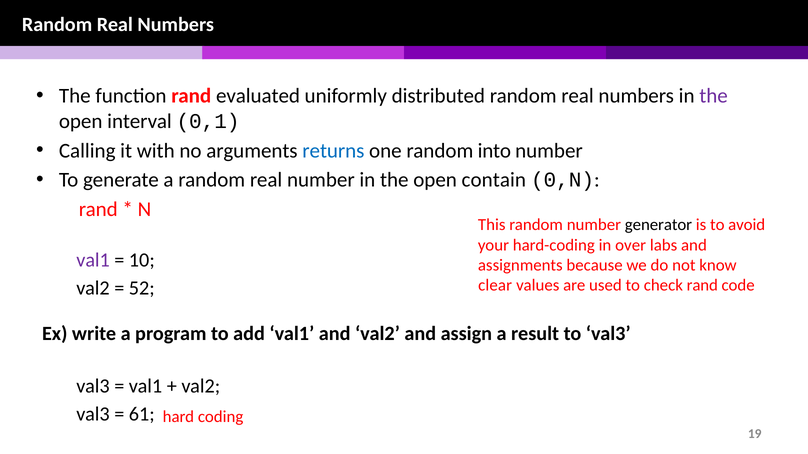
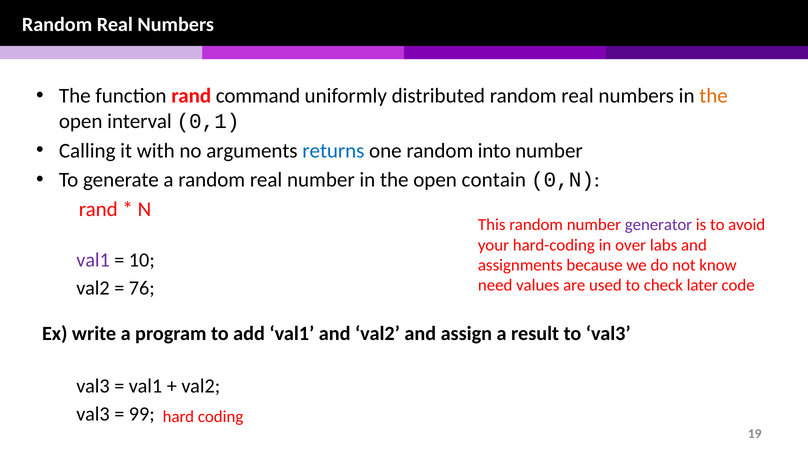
evaluated: evaluated -> command
the at (714, 96) colour: purple -> orange
generator colour: black -> purple
clear: clear -> need
check rand: rand -> later
52: 52 -> 76
61: 61 -> 99
